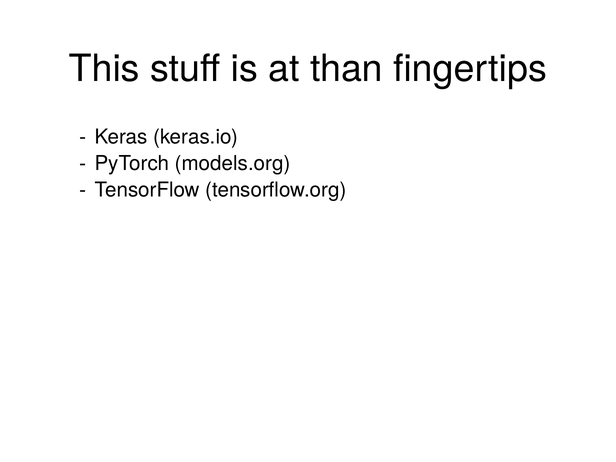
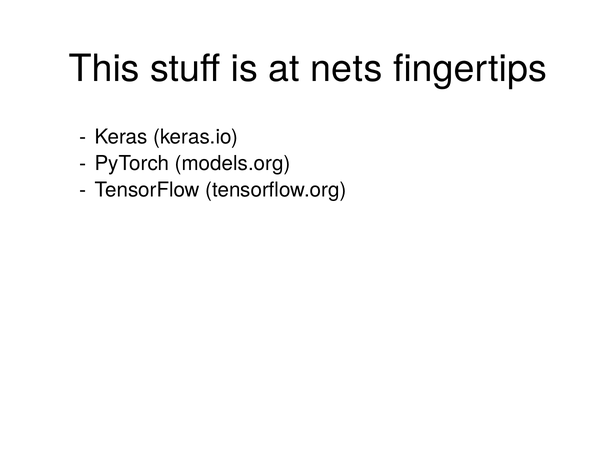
than: than -> nets
